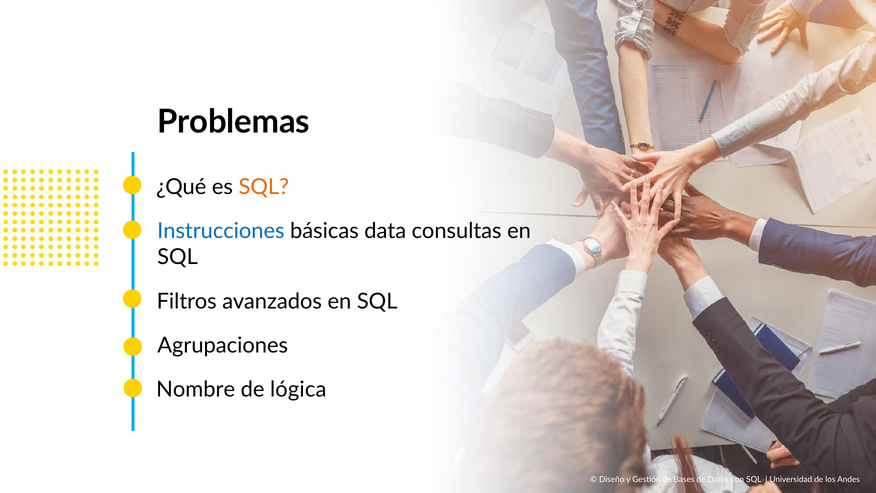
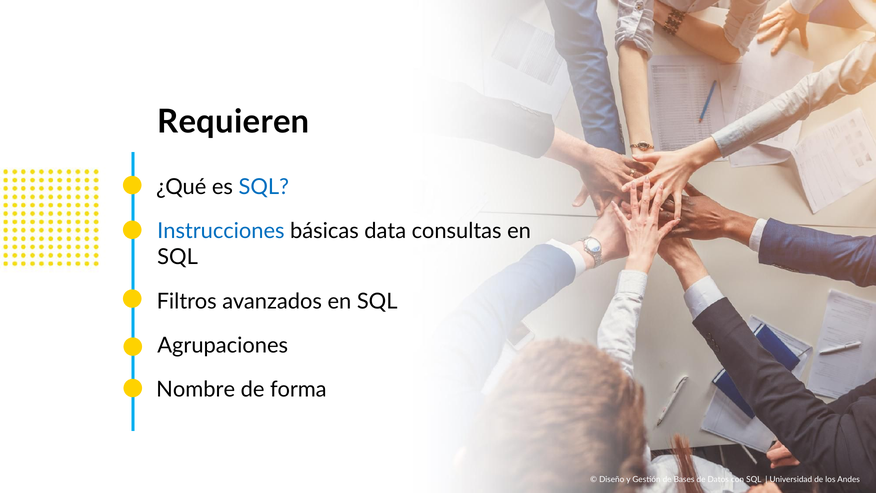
Problemas: Problemas -> Requieren
SQL at (264, 187) colour: orange -> blue
lógica: lógica -> forma
